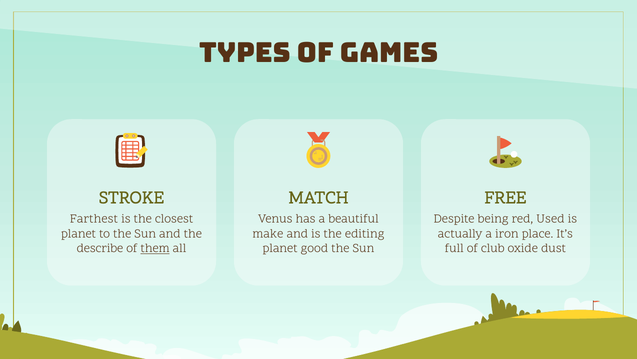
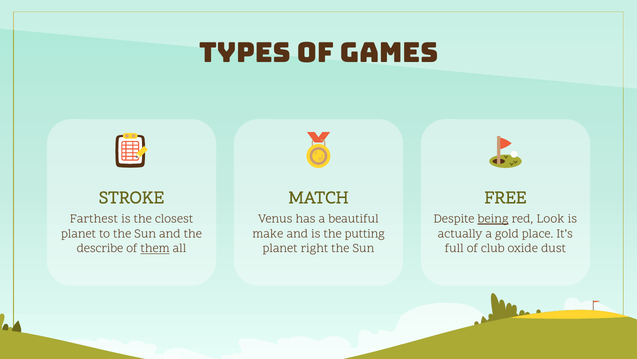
being underline: none -> present
Used: Used -> Look
editing: editing -> putting
iron: iron -> gold
good: good -> right
